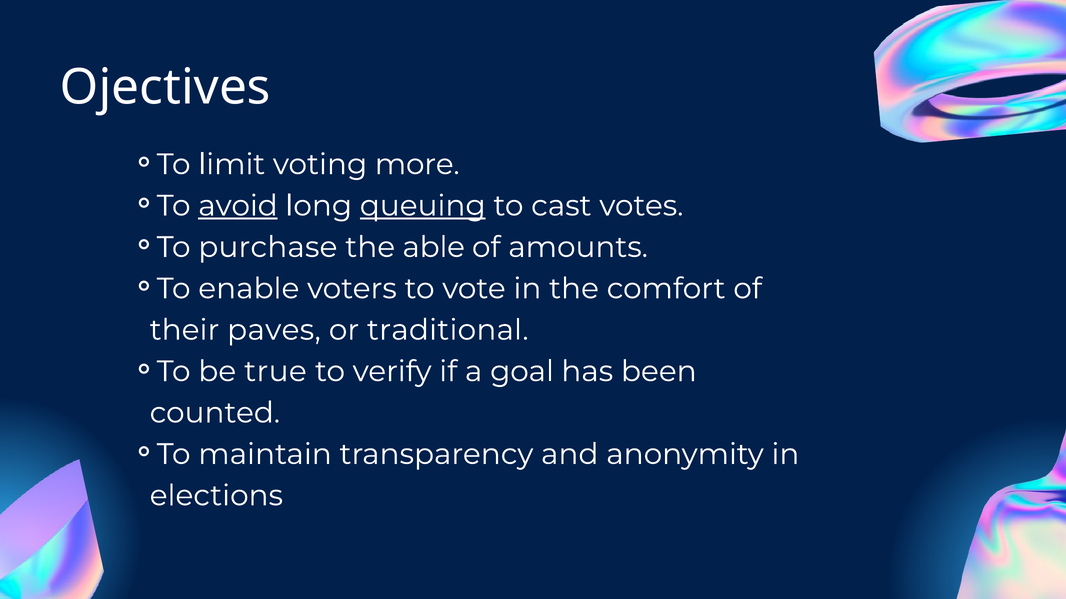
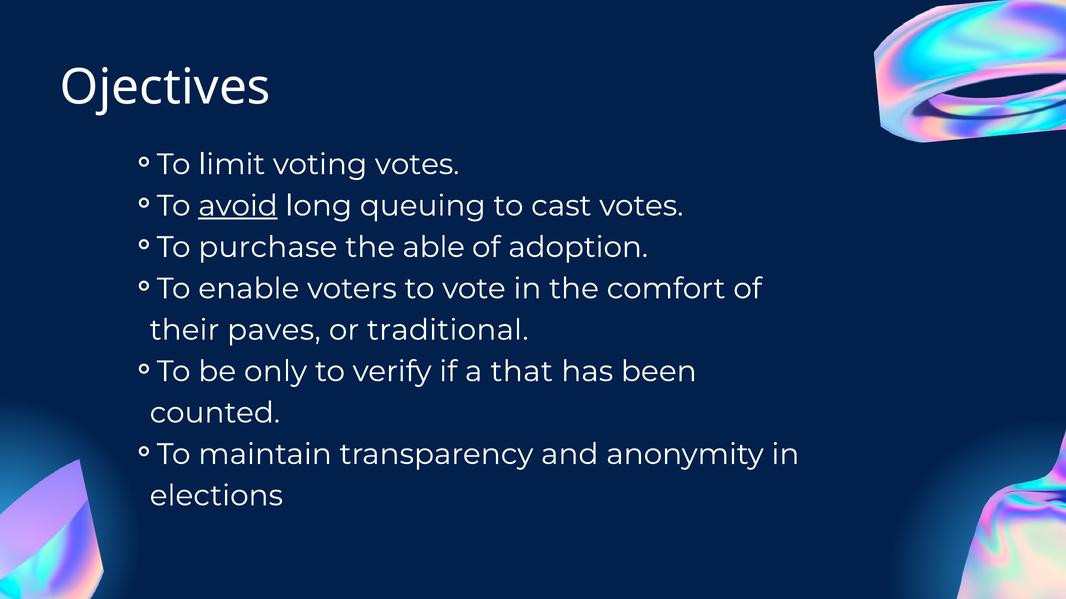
voting more: more -> votes
queuing underline: present -> none
amounts: amounts -> adoption
true: true -> only
goal: goal -> that
